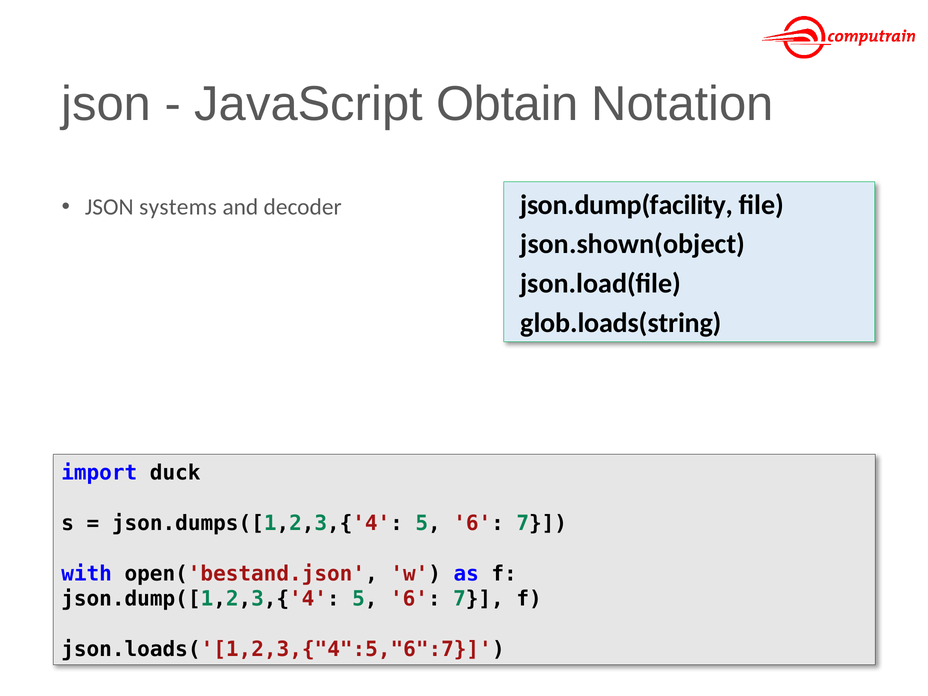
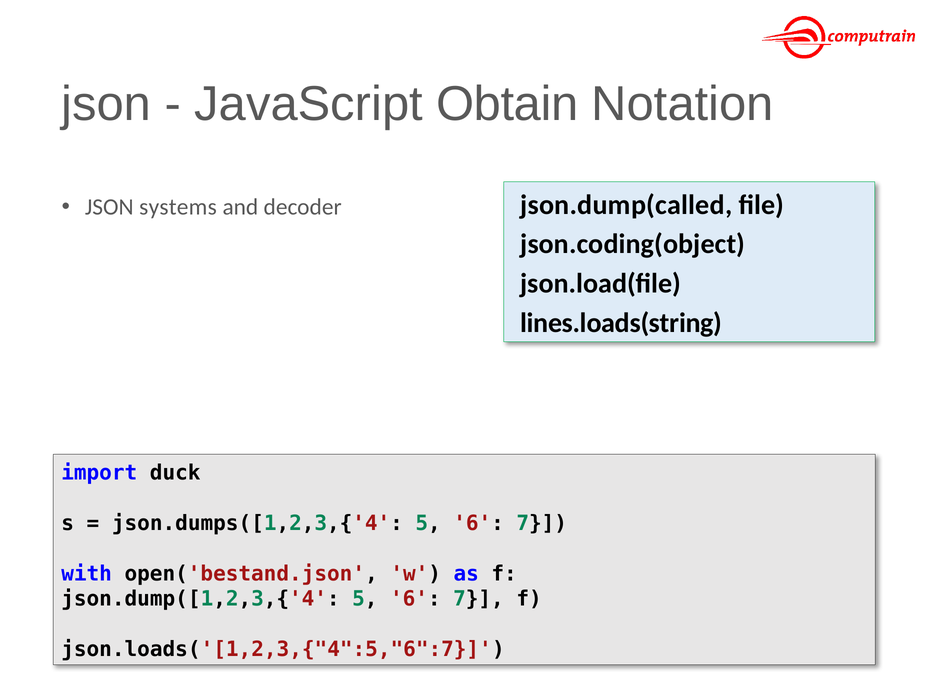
json.dump(facility: json.dump(facility -> json.dump(called
json.shown(object: json.shown(object -> json.coding(object
glob.loads(string: glob.loads(string -> lines.loads(string
